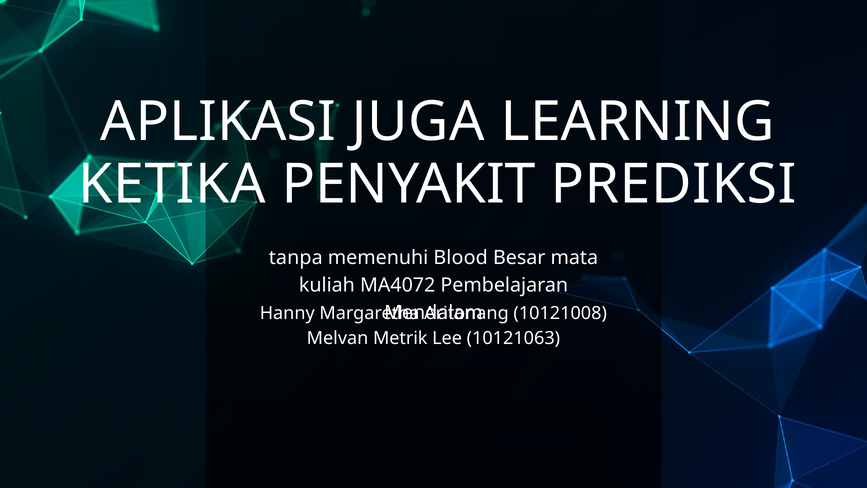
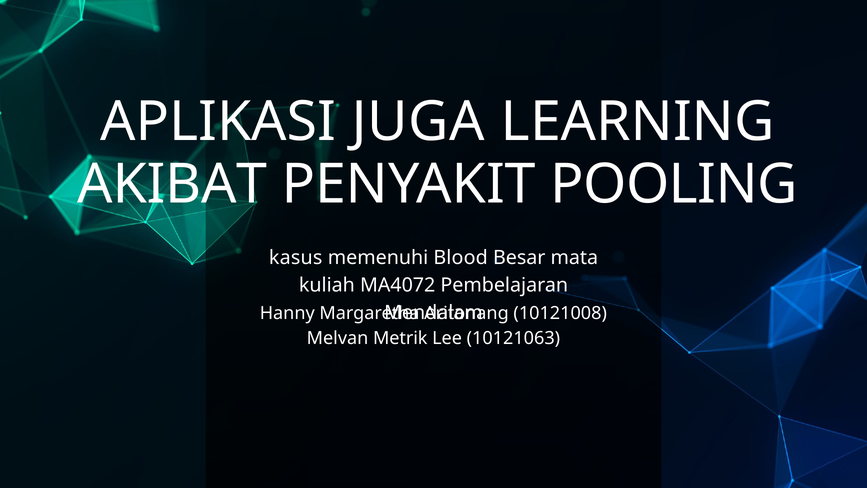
KETIKA: KETIKA -> AKIBAT
PREDIKSI: PREDIKSI -> POOLING
tanpa: tanpa -> kasus
